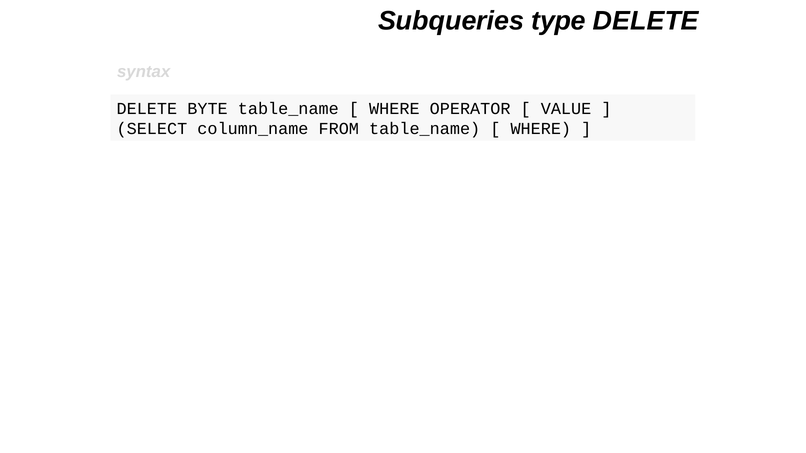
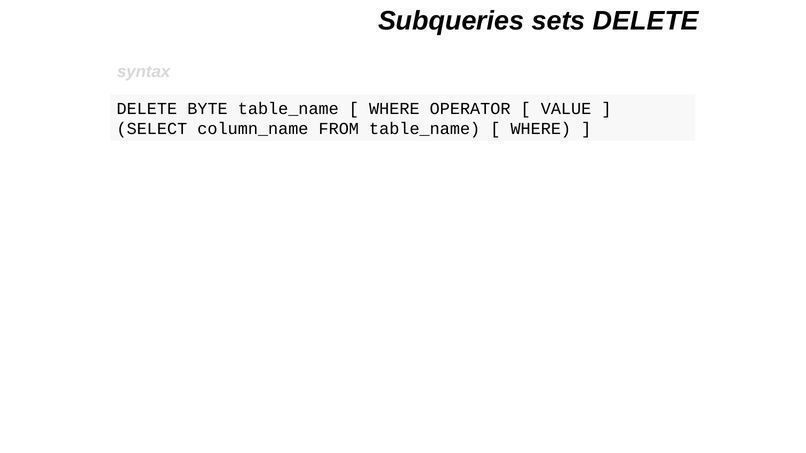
type: type -> sets
